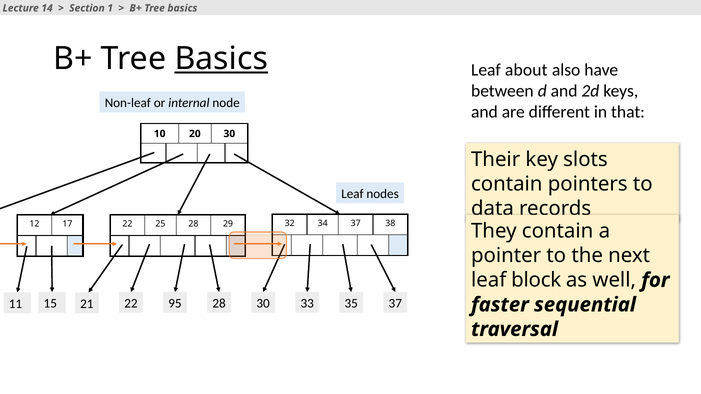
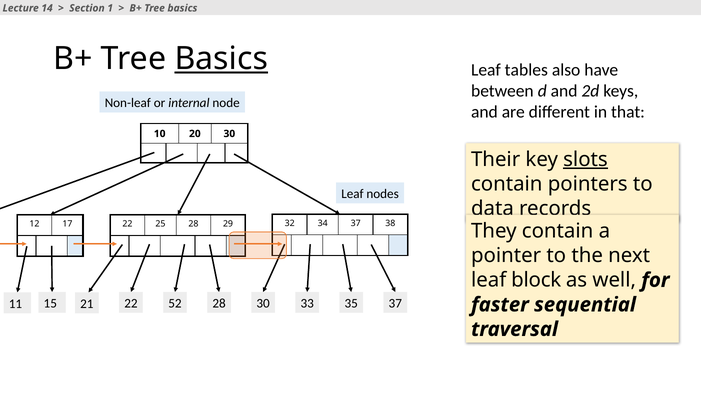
about: about -> tables
slots underline: none -> present
95: 95 -> 52
